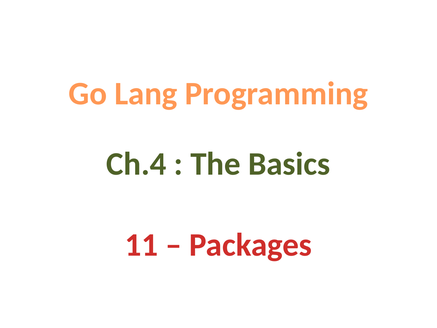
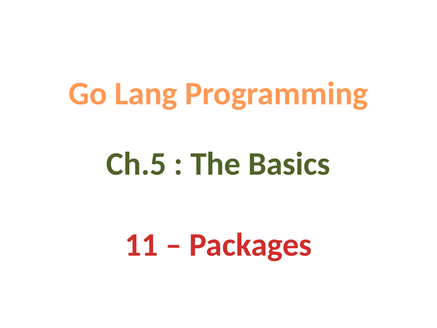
Ch.4: Ch.4 -> Ch.5
